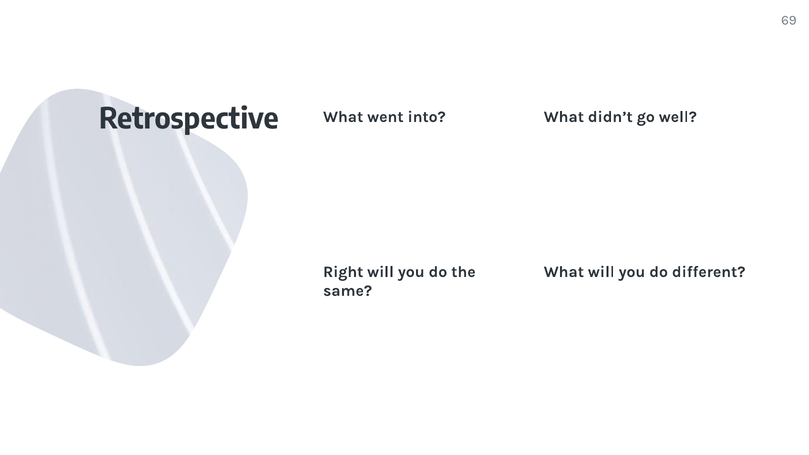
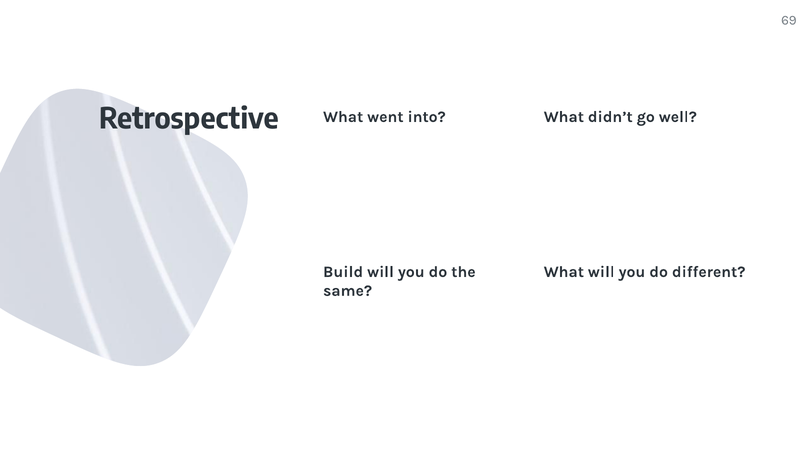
Right: Right -> Build
